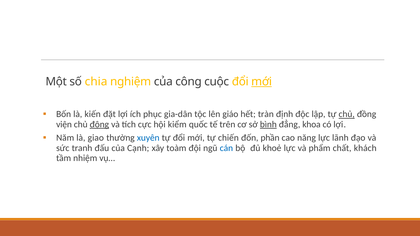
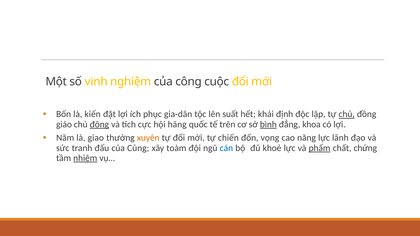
chia: chia -> vinh
mới at (262, 82) underline: present -> none
giáo: giáo -> suất
tràn: tràn -> khái
viện: viện -> giáo
kiểm: kiểm -> hãng
xuyên colour: blue -> orange
phần: phần -> vọng
Cạnh: Cạnh -> Củng
phẩm underline: none -> present
khách: khách -> chứng
nhiệm underline: none -> present
